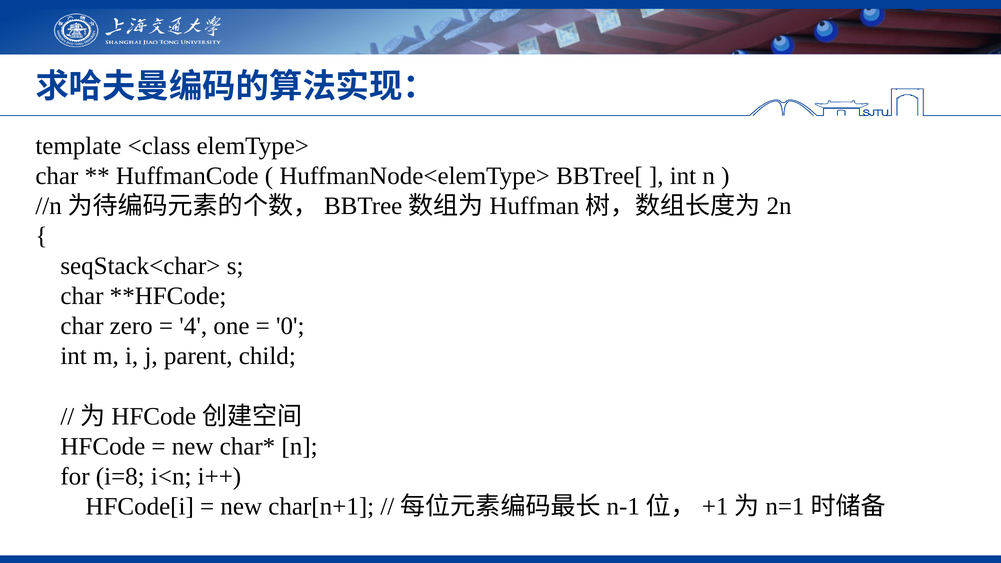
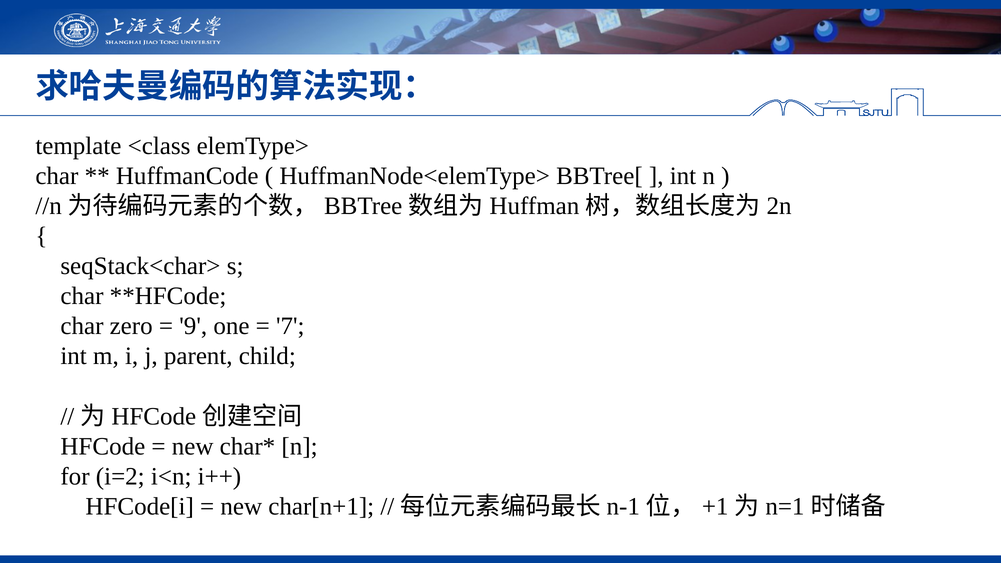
4: 4 -> 9
0: 0 -> 7
i=8: i=8 -> i=2
